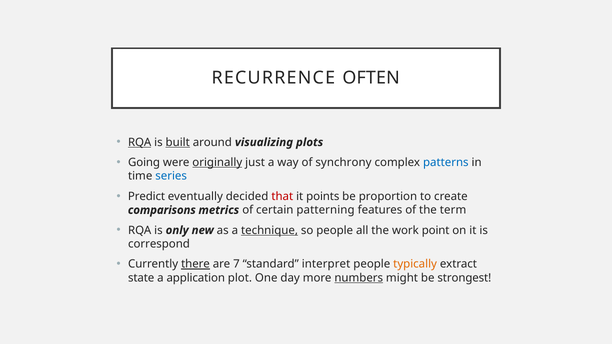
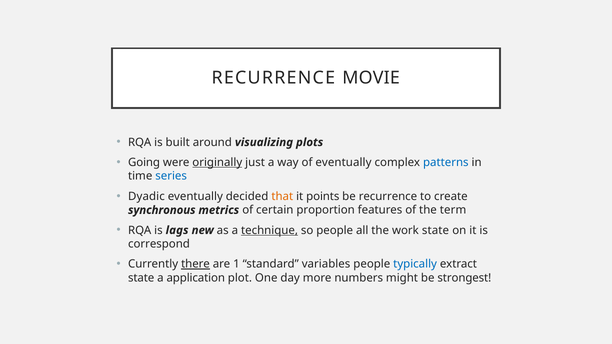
OFTEN: OFTEN -> MOVIE
RQA at (140, 142) underline: present -> none
built underline: present -> none
of synchrony: synchrony -> eventually
Predict: Predict -> Dyadic
that colour: red -> orange
be proportion: proportion -> recurrence
comparisons: comparisons -> synchronous
patterning: patterning -> proportion
only: only -> lags
work point: point -> state
7: 7 -> 1
interpret: interpret -> variables
typically colour: orange -> blue
numbers underline: present -> none
